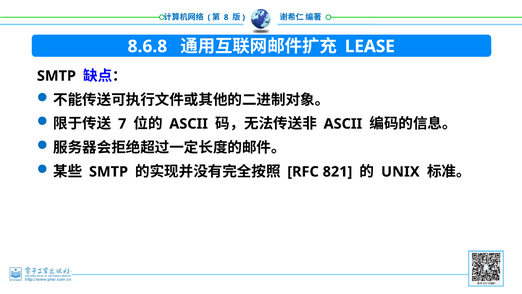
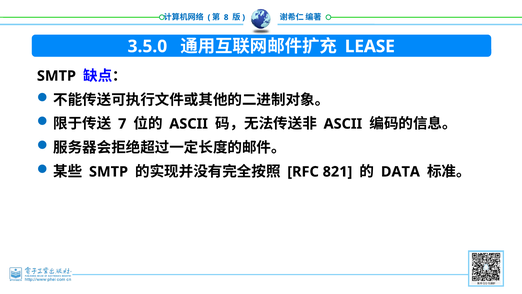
8.6.8: 8.6.8 -> 3.5.0
UNIX: UNIX -> DATA
